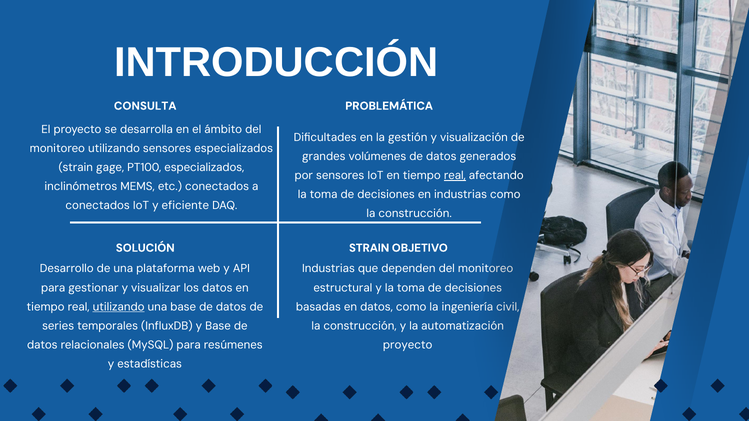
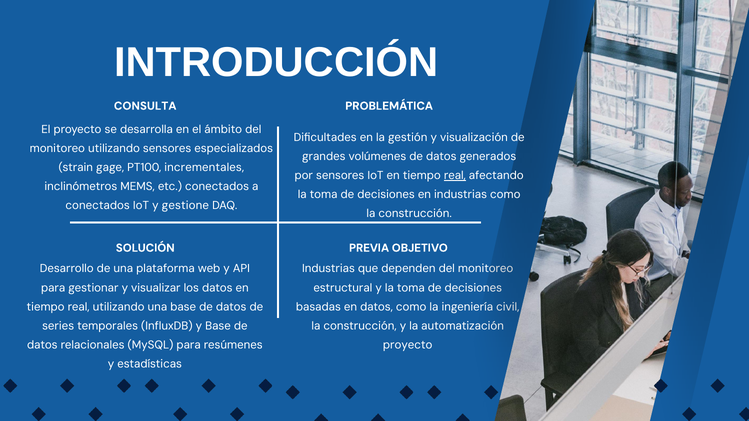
PT100 especializados: especializados -> incrementales
eficiente: eficiente -> gestione
SOLUCIÓN STRAIN: STRAIN -> PREVIA
utilizando at (119, 307) underline: present -> none
